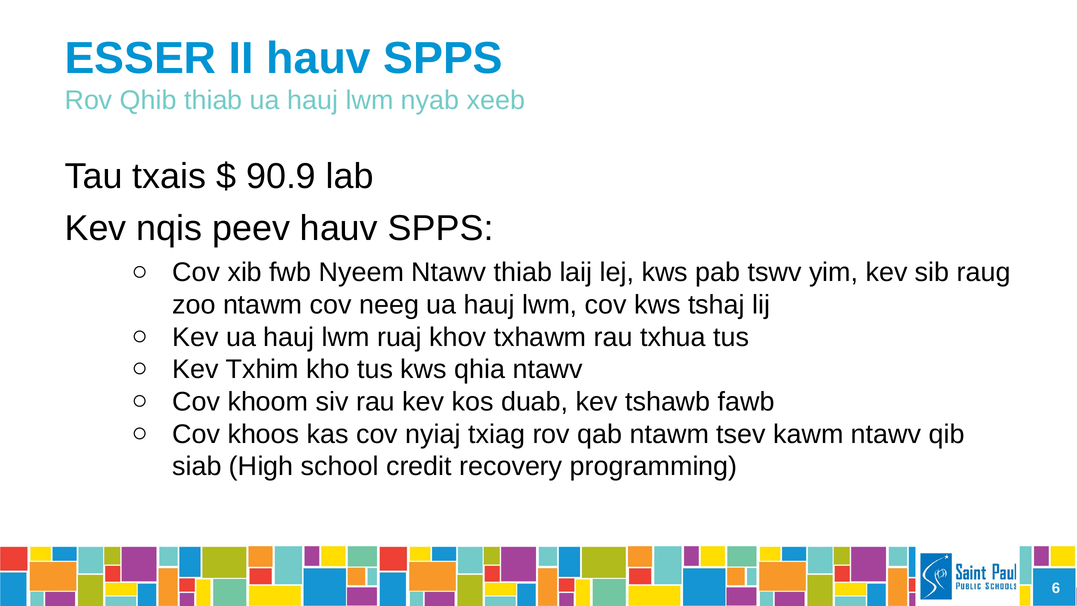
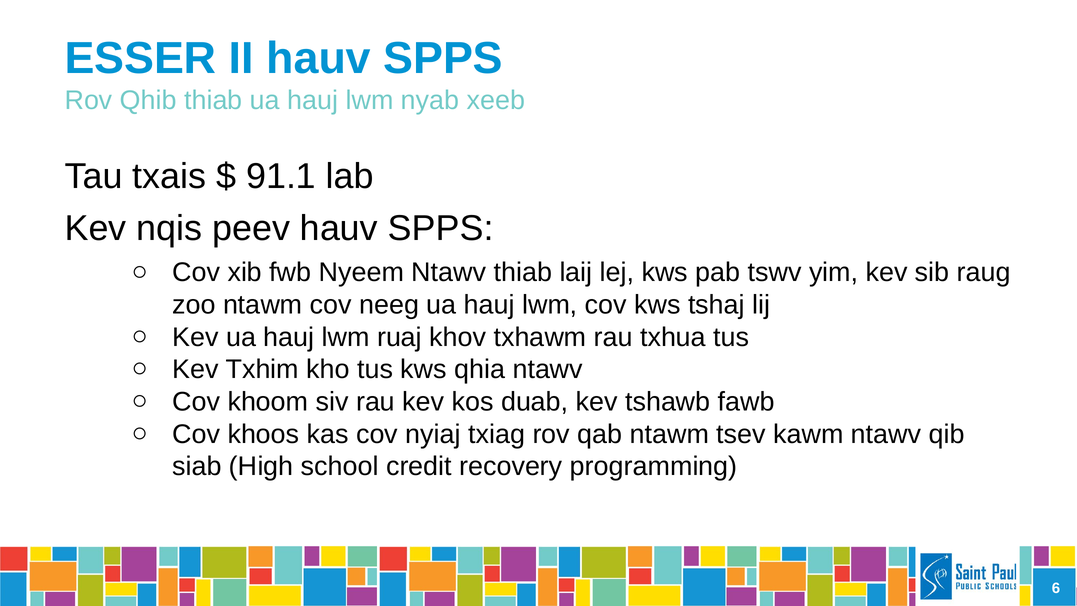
90.9: 90.9 -> 91.1
